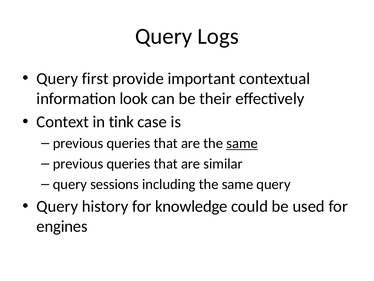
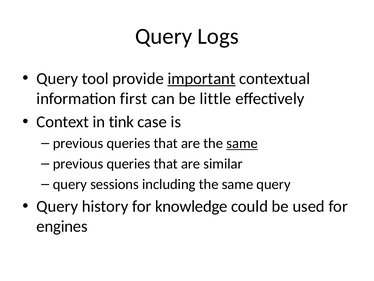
first: first -> tool
important underline: none -> present
look: look -> first
their: their -> little
